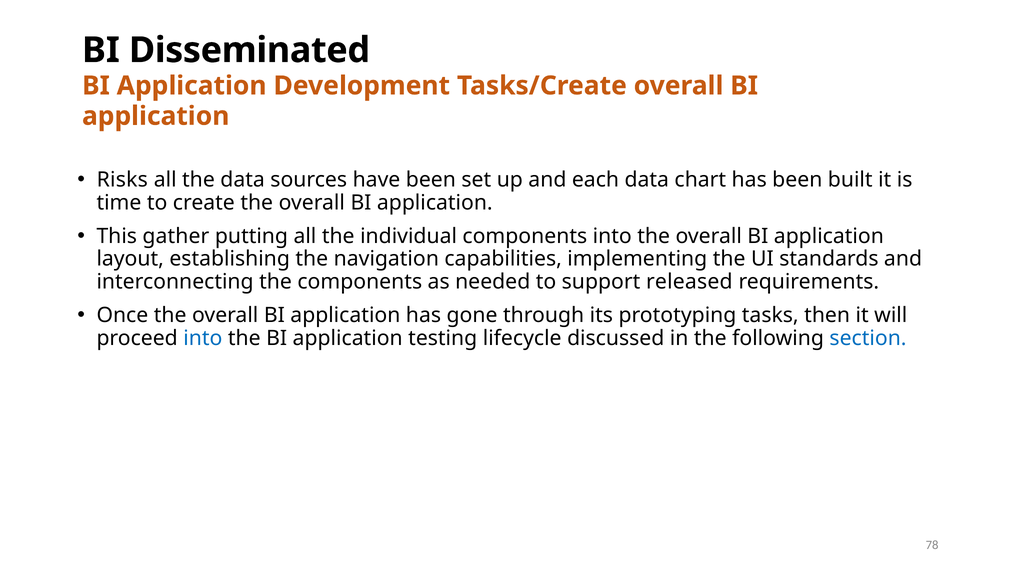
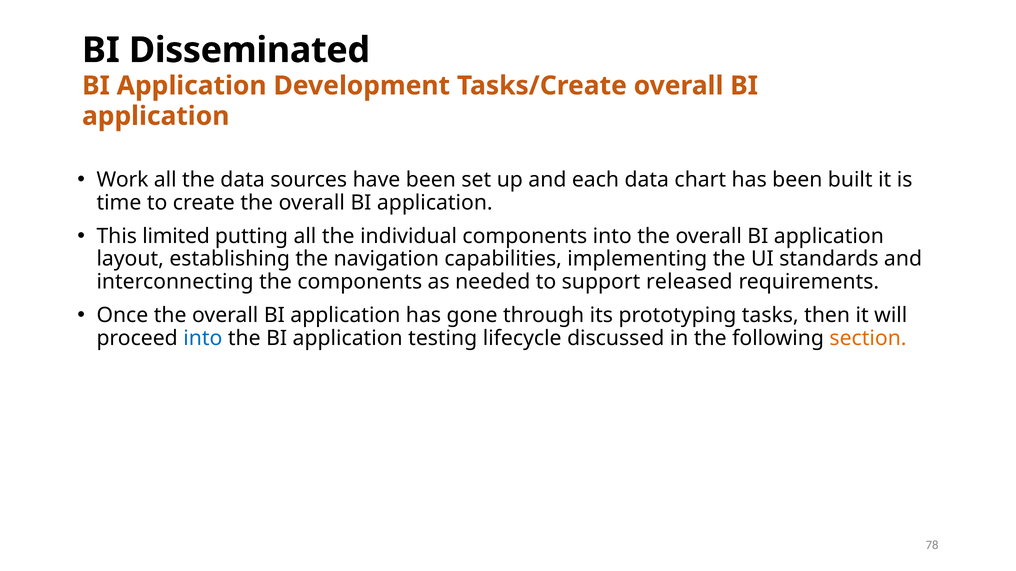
Risks: Risks -> Work
gather: gather -> limited
section colour: blue -> orange
